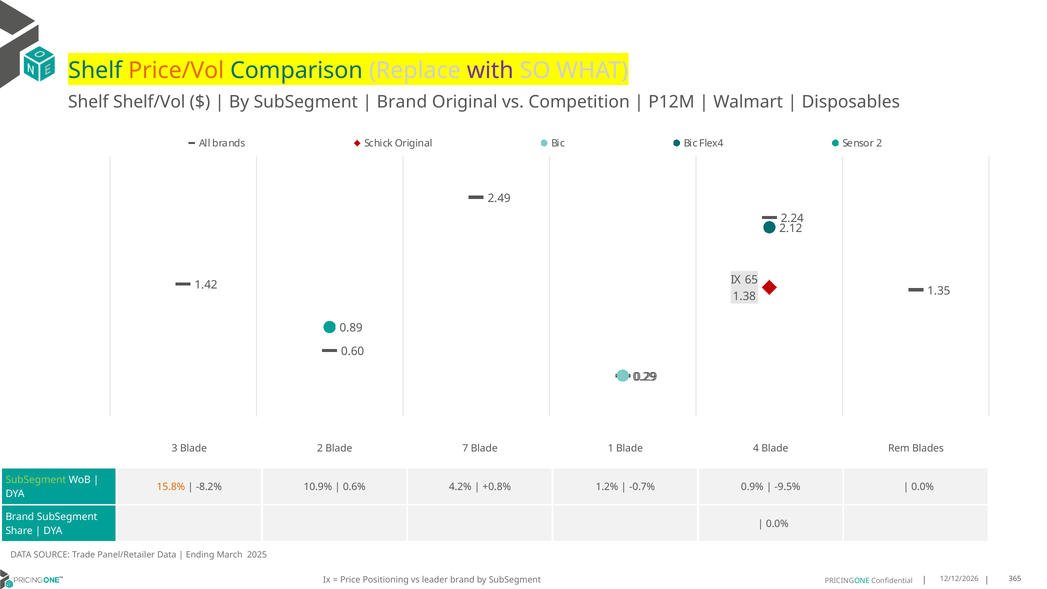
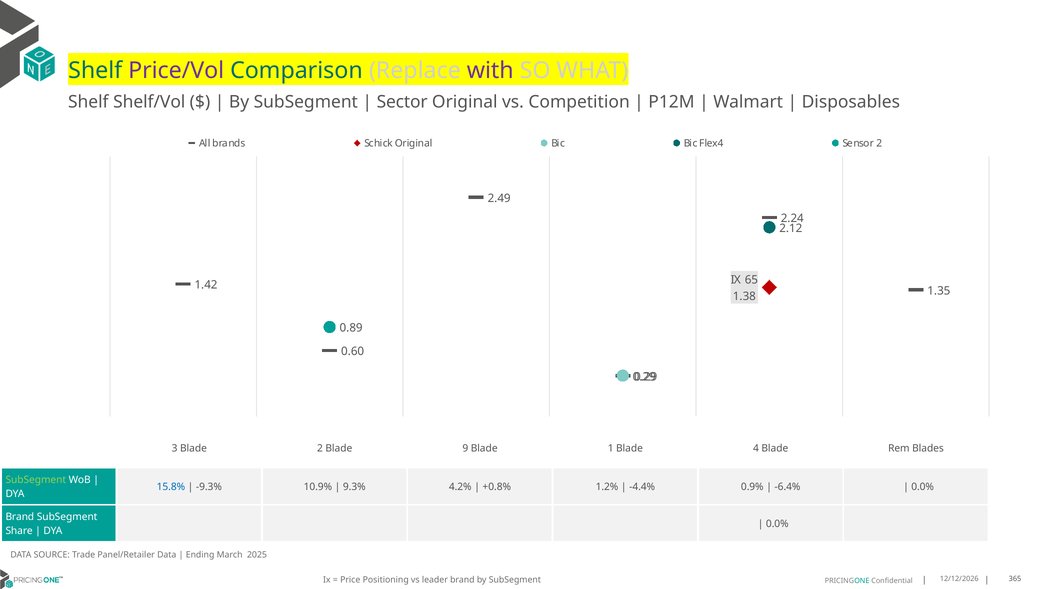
Price/Vol colour: orange -> purple
Brand at (402, 102): Brand -> Sector
7: 7 -> 9
15.8% colour: orange -> blue
-8.2%: -8.2% -> -9.3%
0.6%: 0.6% -> 9.3%
-0.7%: -0.7% -> -4.4%
-9.5%: -9.5% -> -6.4%
